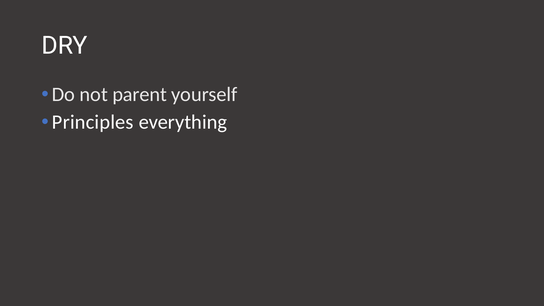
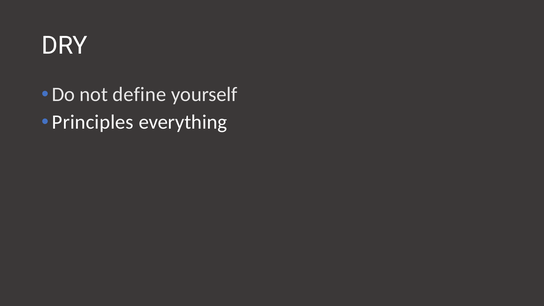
parent: parent -> define
